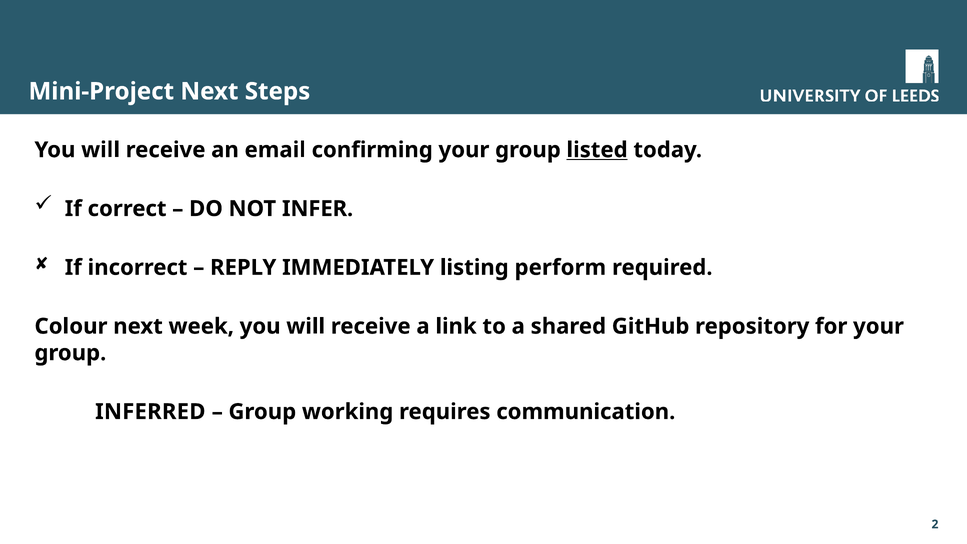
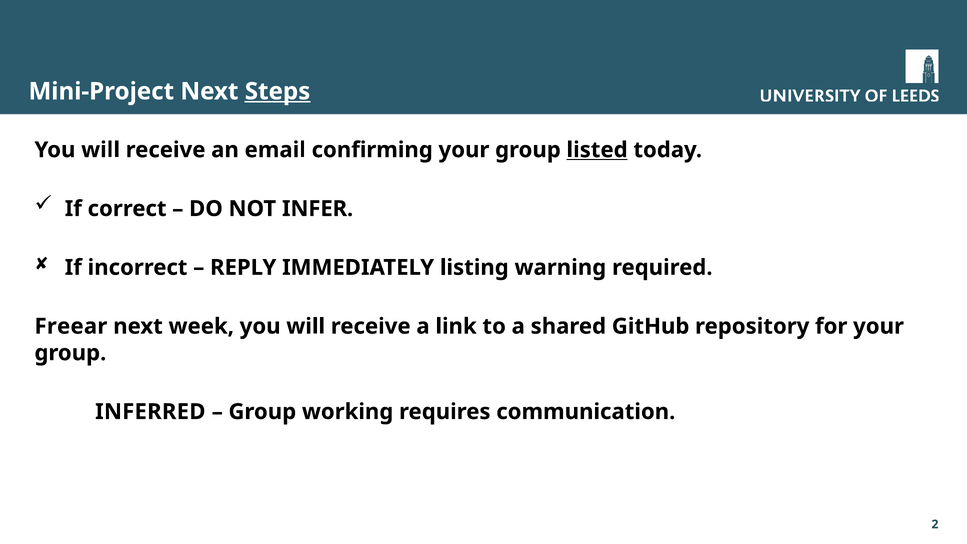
Steps underline: none -> present
perform: perform -> warning
Colour: Colour -> Freear
